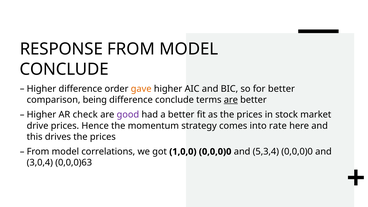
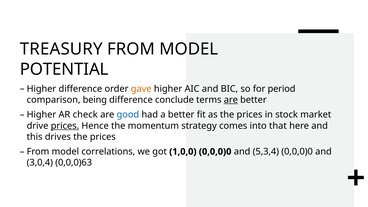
RESPONSE: RESPONSE -> TREASURY
CONCLUDE at (64, 69): CONCLUDE -> POTENTIAL
for better: better -> period
good colour: purple -> blue
prices at (65, 126) underline: none -> present
rate: rate -> that
